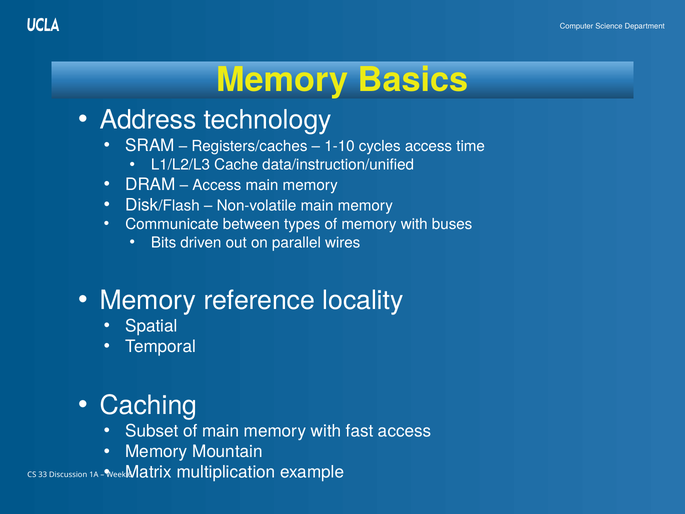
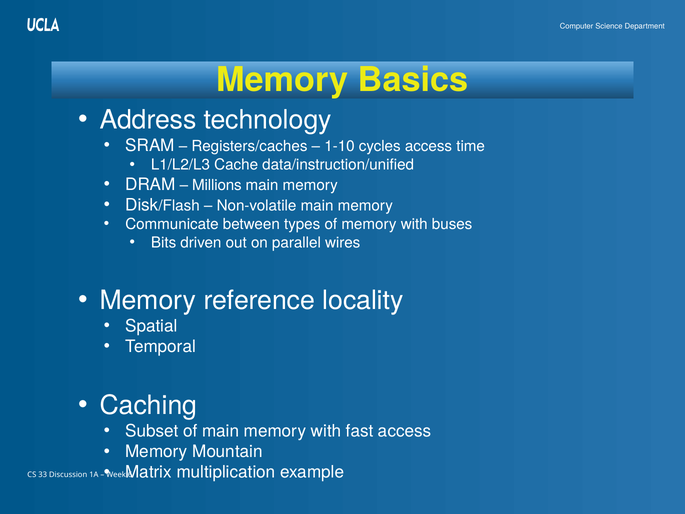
Access at (217, 185): Access -> Millions
